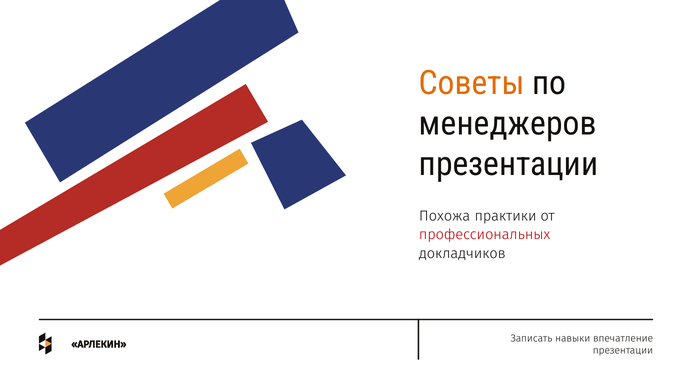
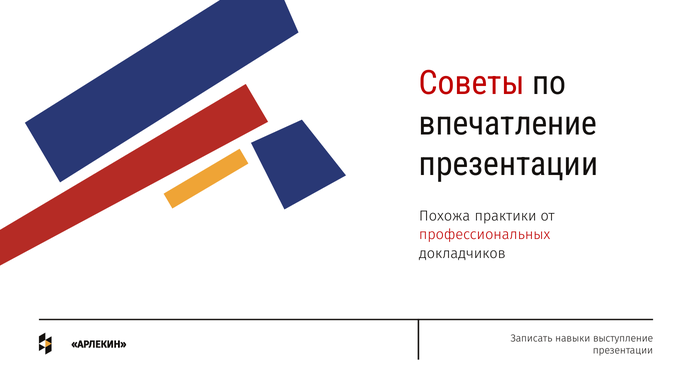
Советы colour: orange -> red
менеджеров: менеджеров -> впечатление
впечатление: впечатление -> выступление
